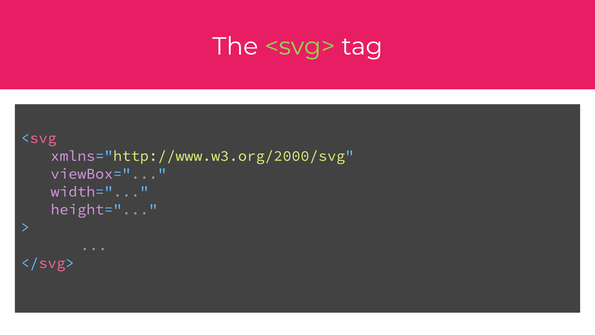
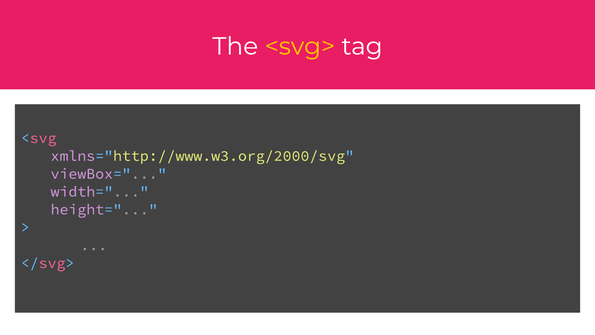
<svg> colour: light green -> yellow
